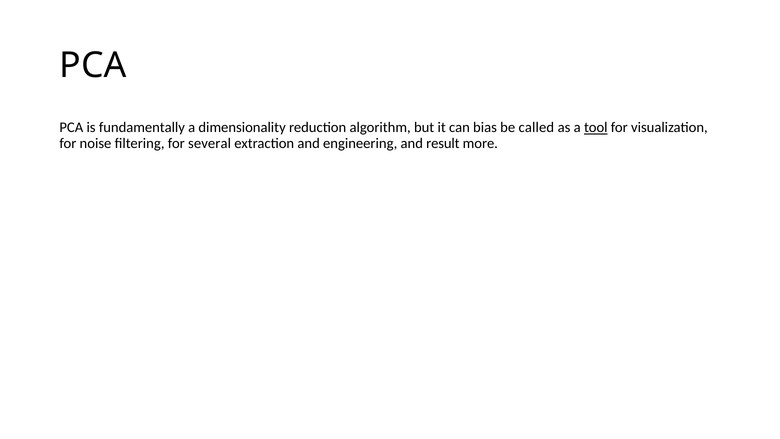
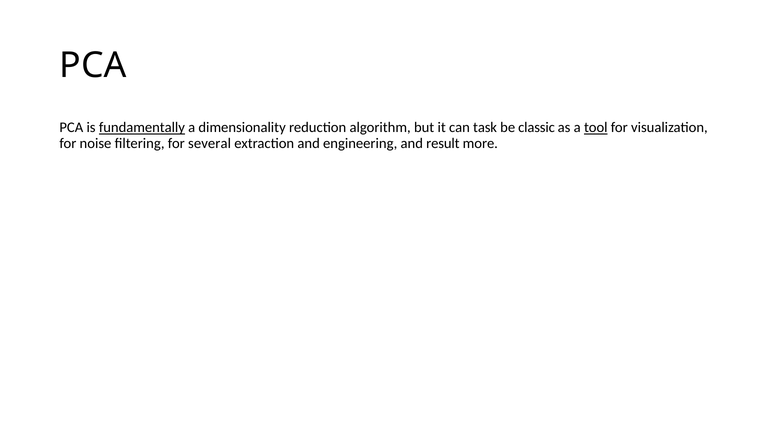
fundamentally underline: none -> present
bias: bias -> task
called: called -> classic
